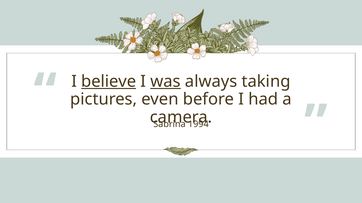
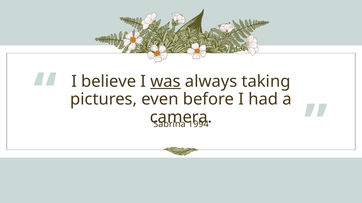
believe underline: present -> none
